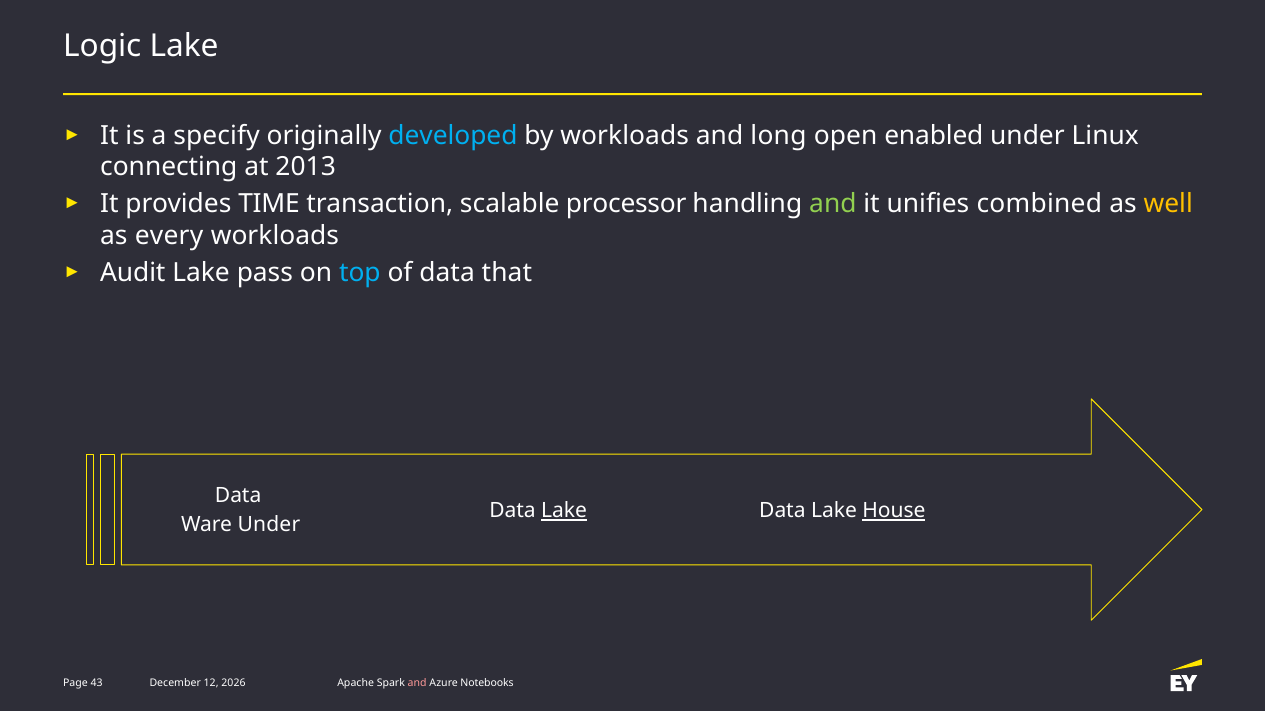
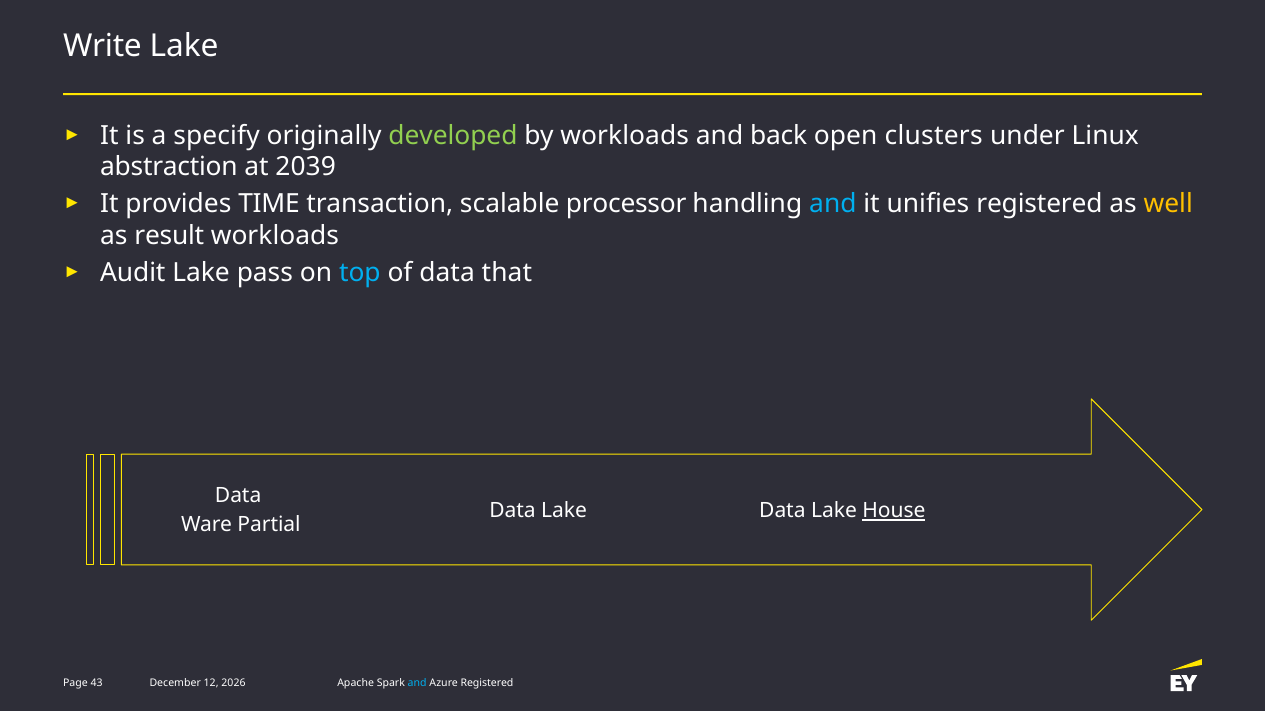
Logic: Logic -> Write
developed colour: light blue -> light green
long: long -> back
enabled: enabled -> clusters
connecting: connecting -> abstraction
2013: 2013 -> 2039
and at (833, 204) colour: light green -> light blue
unifies combined: combined -> registered
every: every -> result
Lake at (564, 511) underline: present -> none
Ware Under: Under -> Partial
and at (417, 683) colour: pink -> light blue
Notebooks at (487, 683): Notebooks -> Registered
